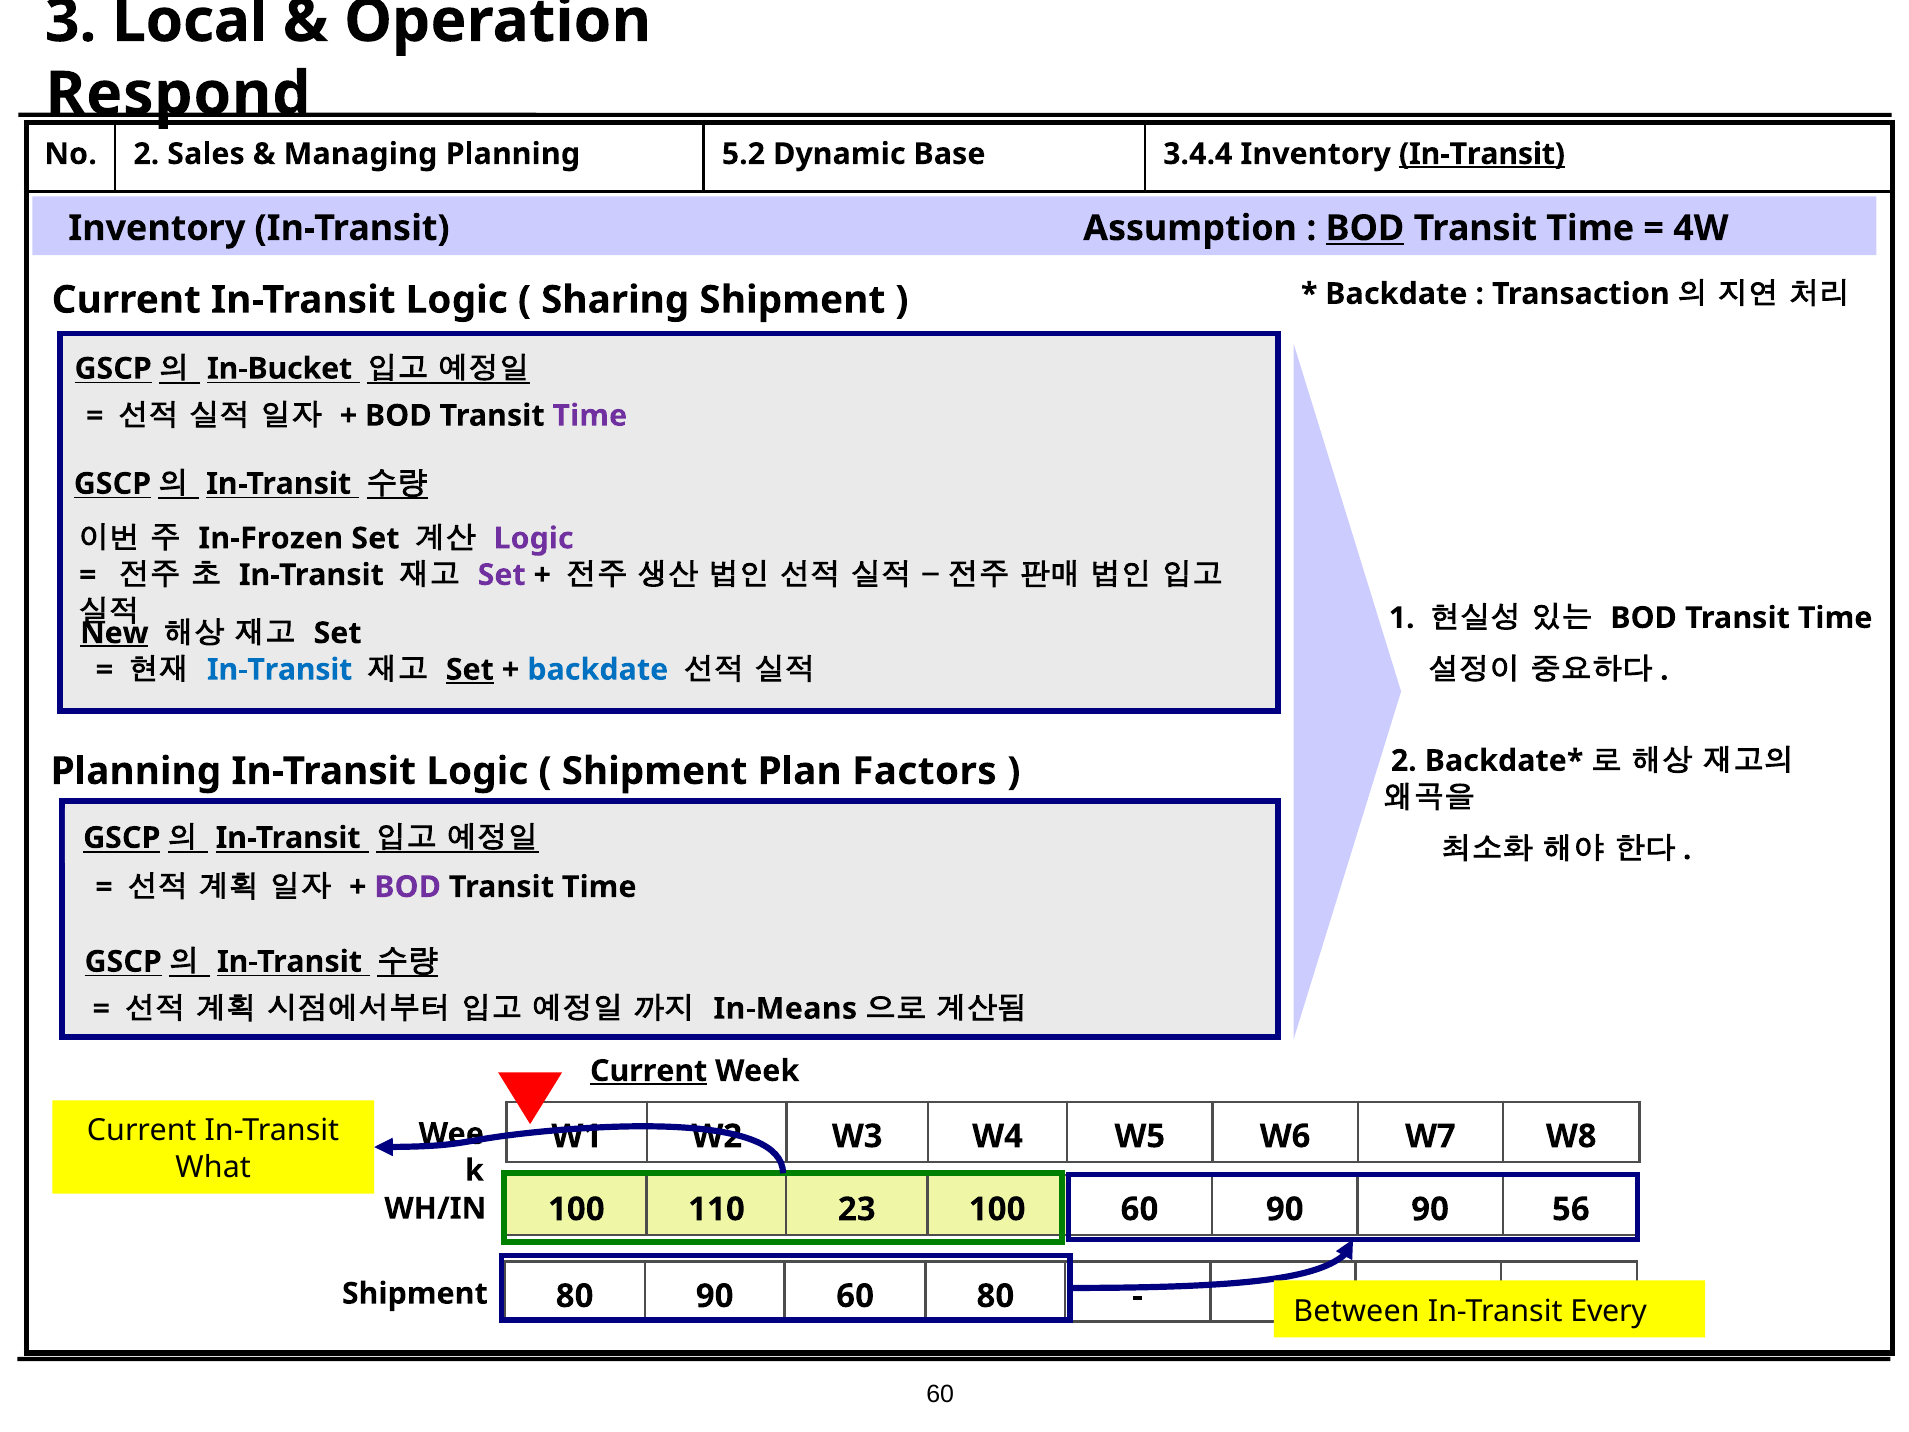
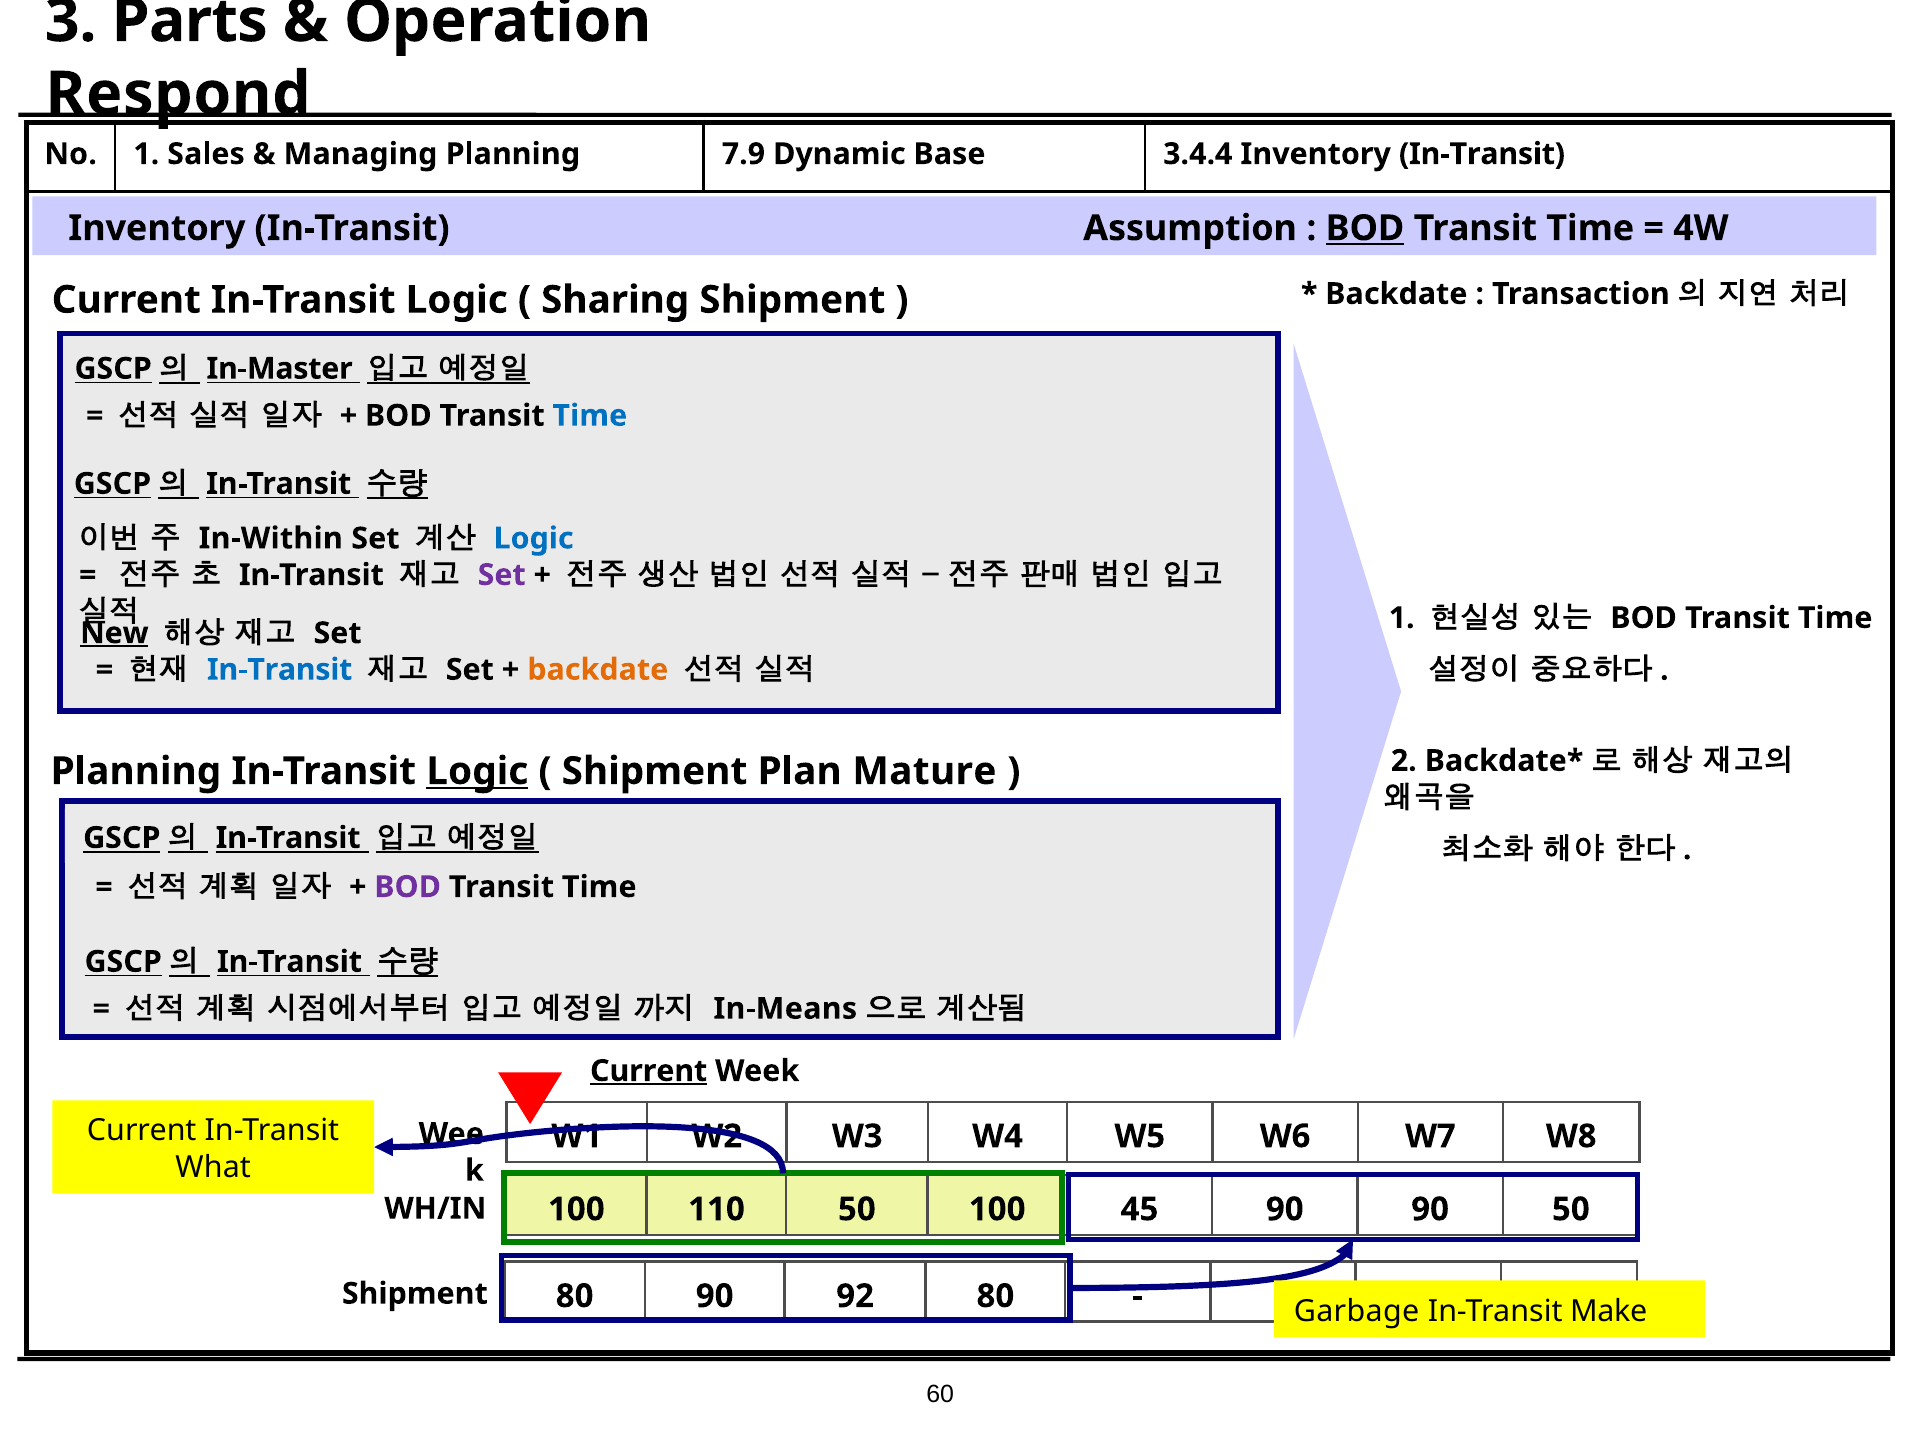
Local: Local -> Parts
No 2: 2 -> 1
5.2: 5.2 -> 7.9
In-Transit at (1482, 154) underline: present -> none
In-Bucket: In-Bucket -> In-Master
Time at (590, 416) colour: purple -> blue
In-Frozen: In-Frozen -> In-Within
Logic at (534, 539) colour: purple -> blue
Set at (470, 670) underline: present -> none
backdate at (598, 670) colour: blue -> orange
Logic at (477, 772) underline: none -> present
Factors: Factors -> Mature
110 23: 23 -> 50
100 60: 60 -> 45
90 56: 56 -> 50
90 60: 60 -> 92
Between: Between -> Garbage
Every: Every -> Make
